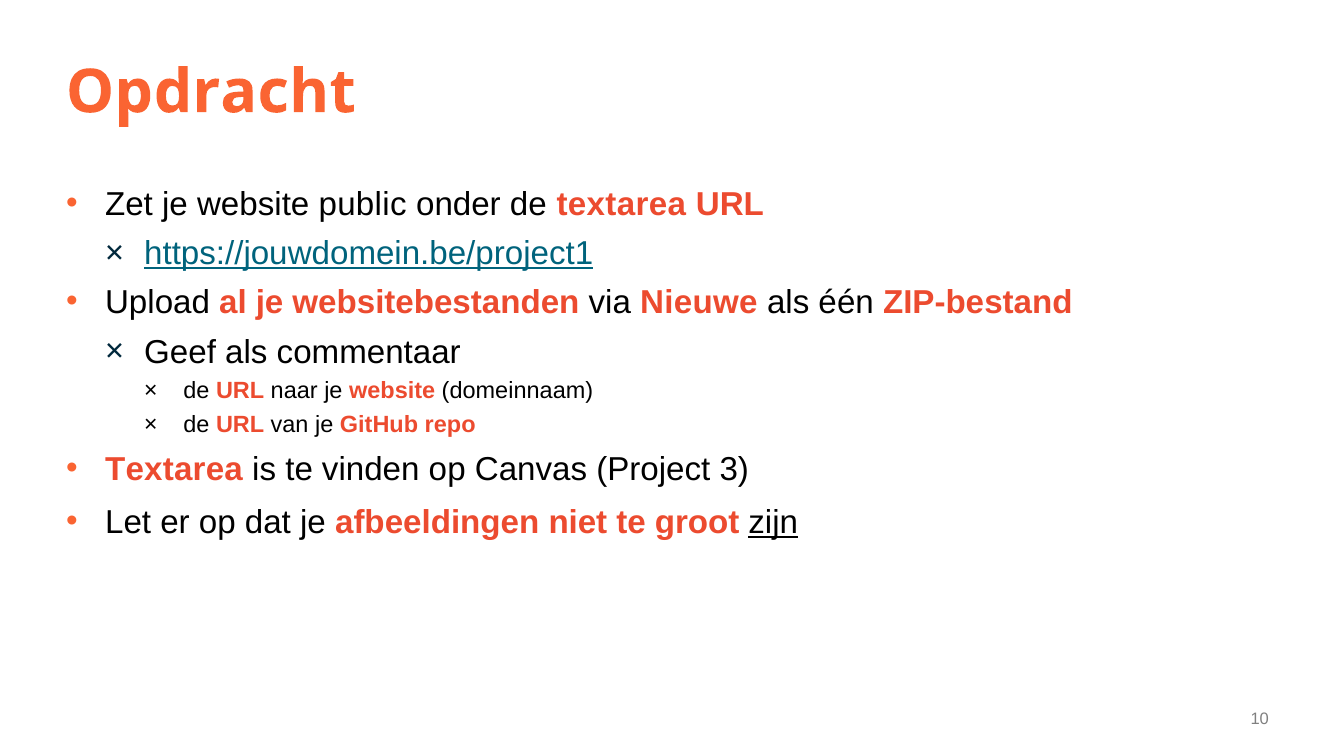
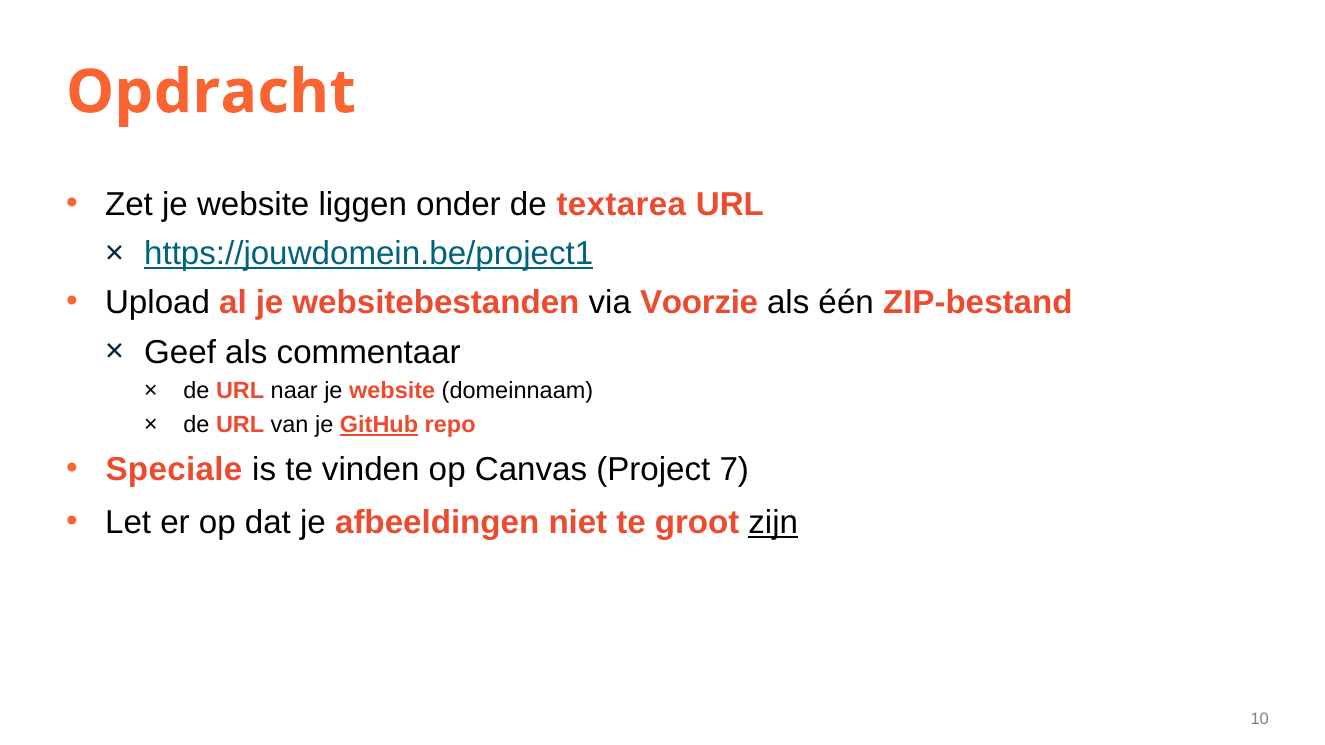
public: public -> liggen
Nieuwe: Nieuwe -> Voorzie
GitHub underline: none -> present
Textarea at (174, 469): Textarea -> Speciale
3: 3 -> 7
